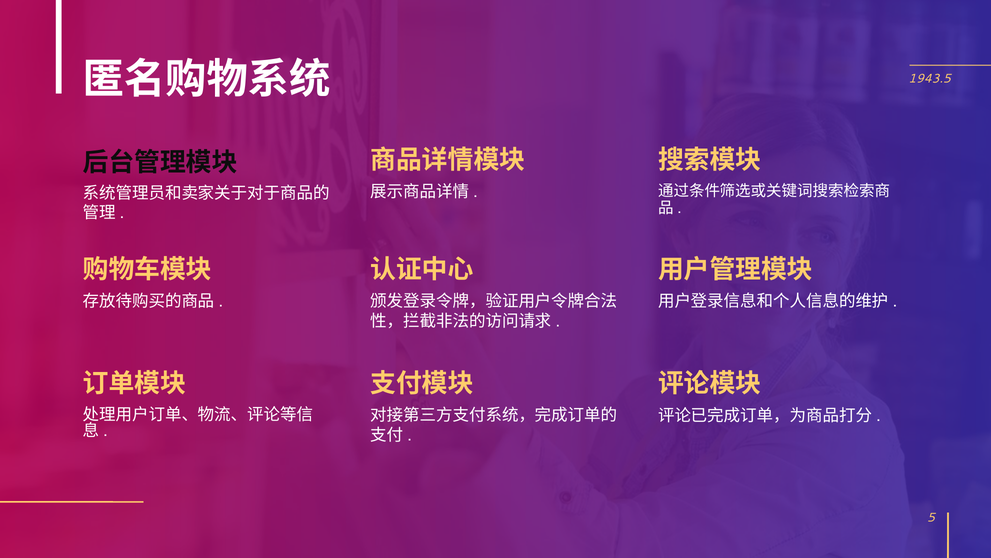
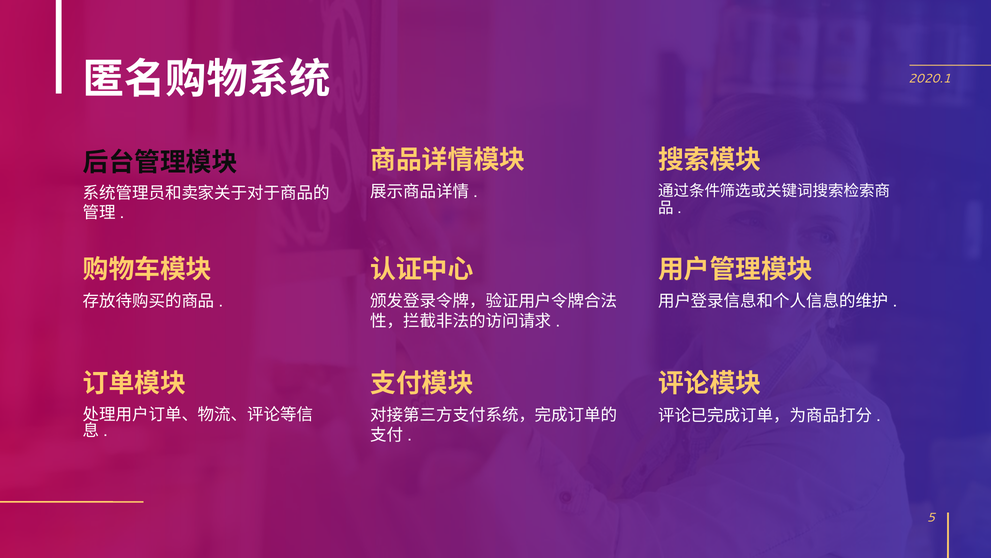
1943.5: 1943.5 -> 2020.1
